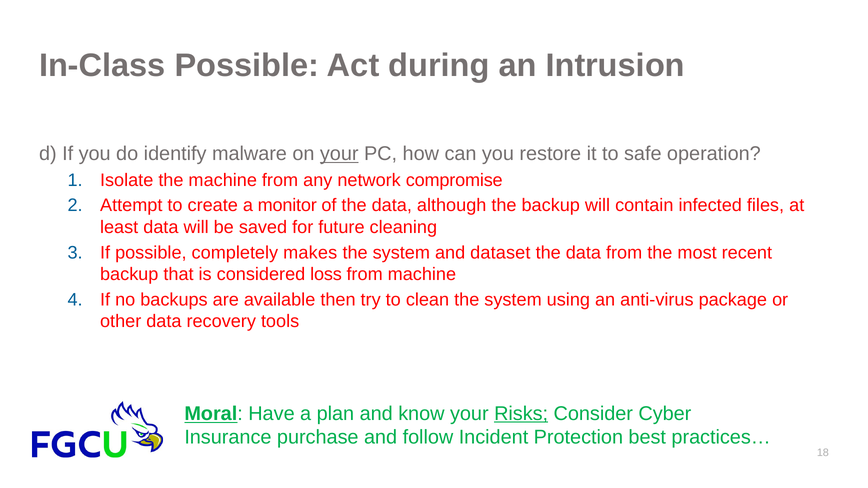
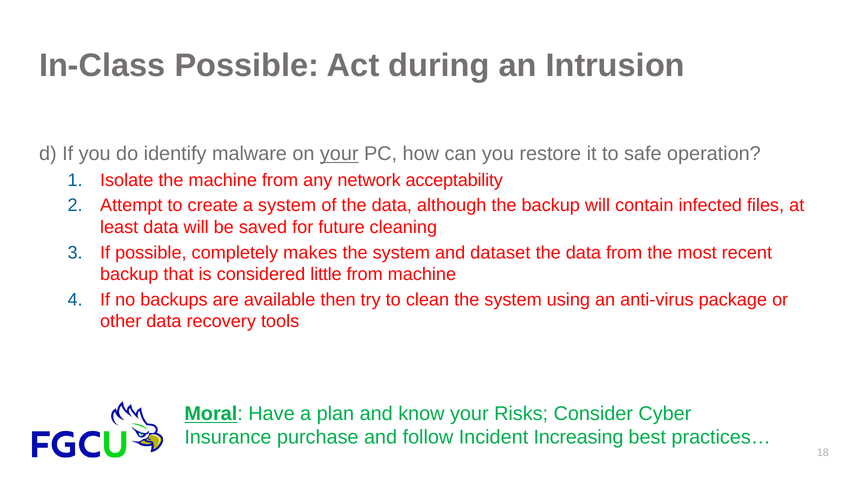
compromise: compromise -> acceptability
a monitor: monitor -> system
loss: loss -> little
Risks underline: present -> none
Protection: Protection -> Increasing
